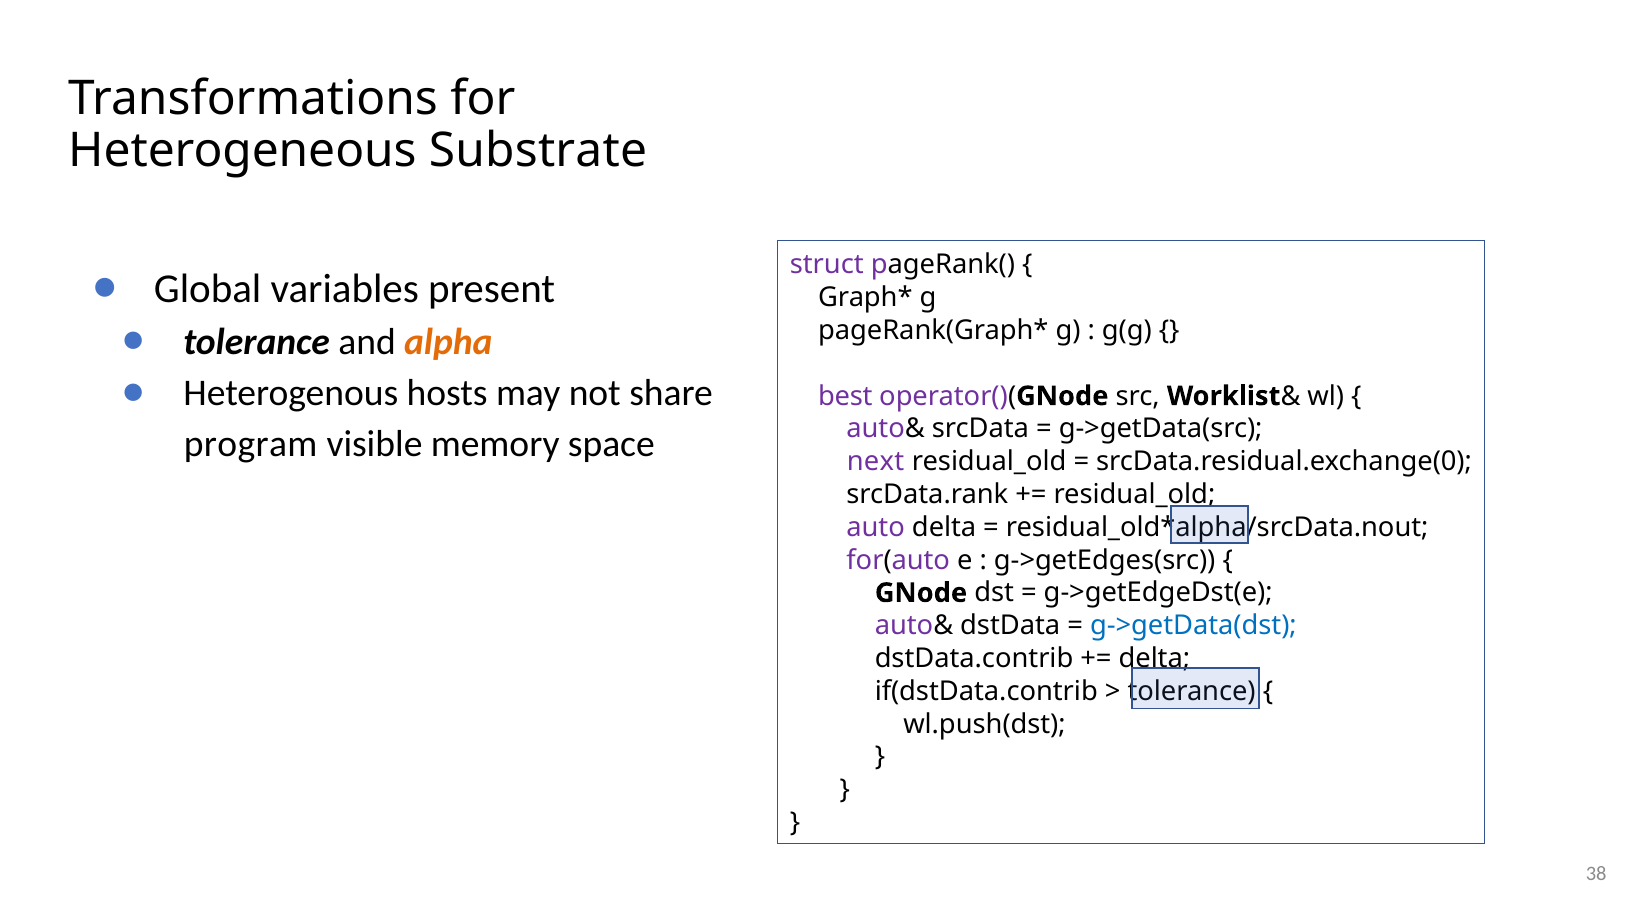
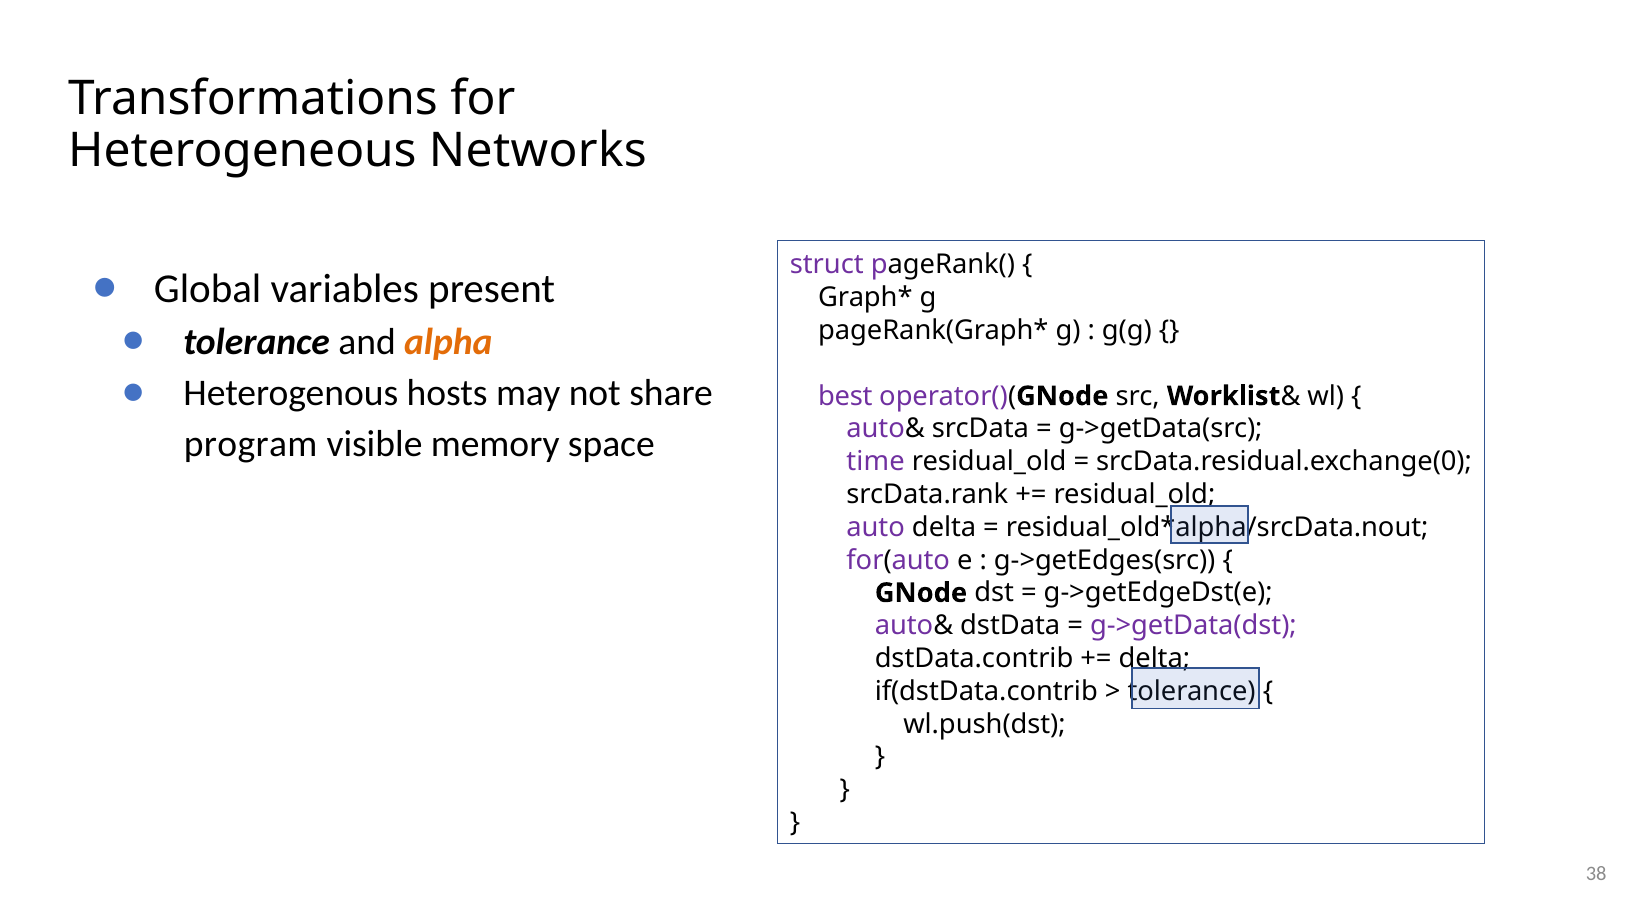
Substrate: Substrate -> Networks
next: next -> time
g->getData(dst colour: blue -> purple
